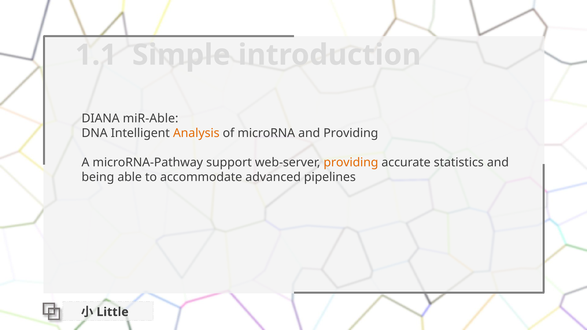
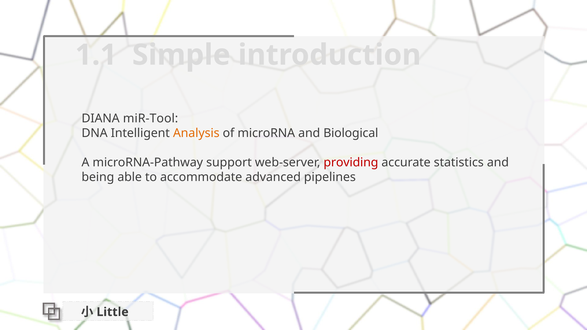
miR-Able: miR-Able -> miR-Tool
and Providing: Providing -> Biological
providing at (351, 163) colour: orange -> red
